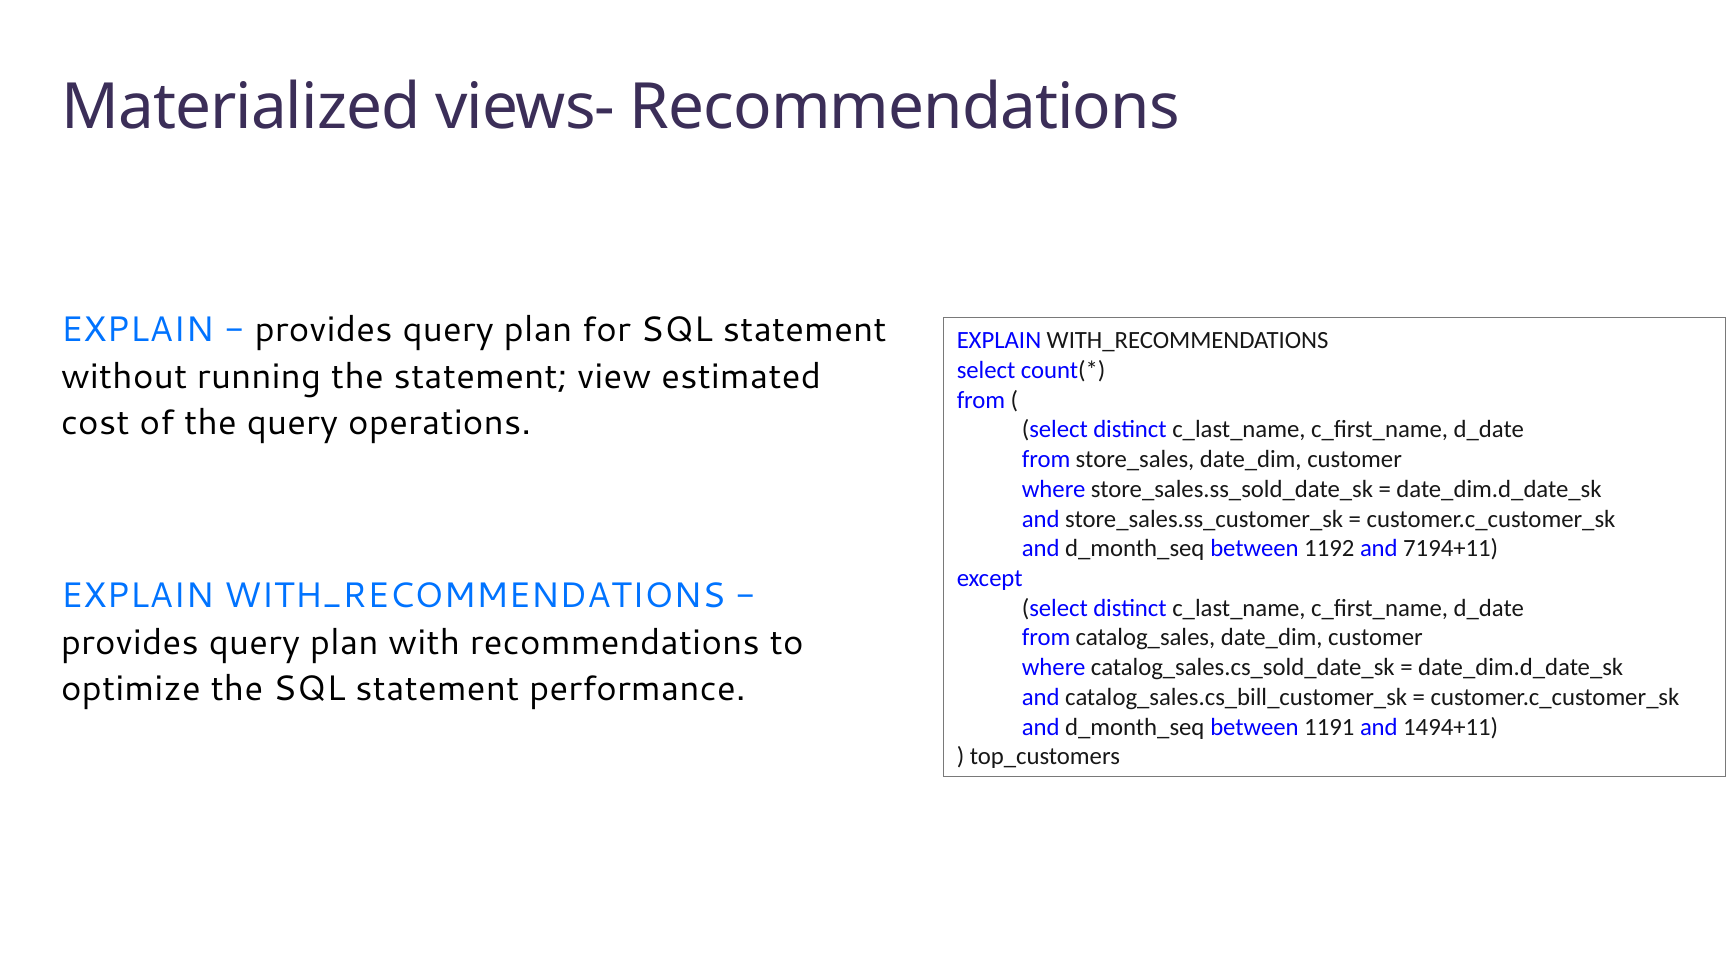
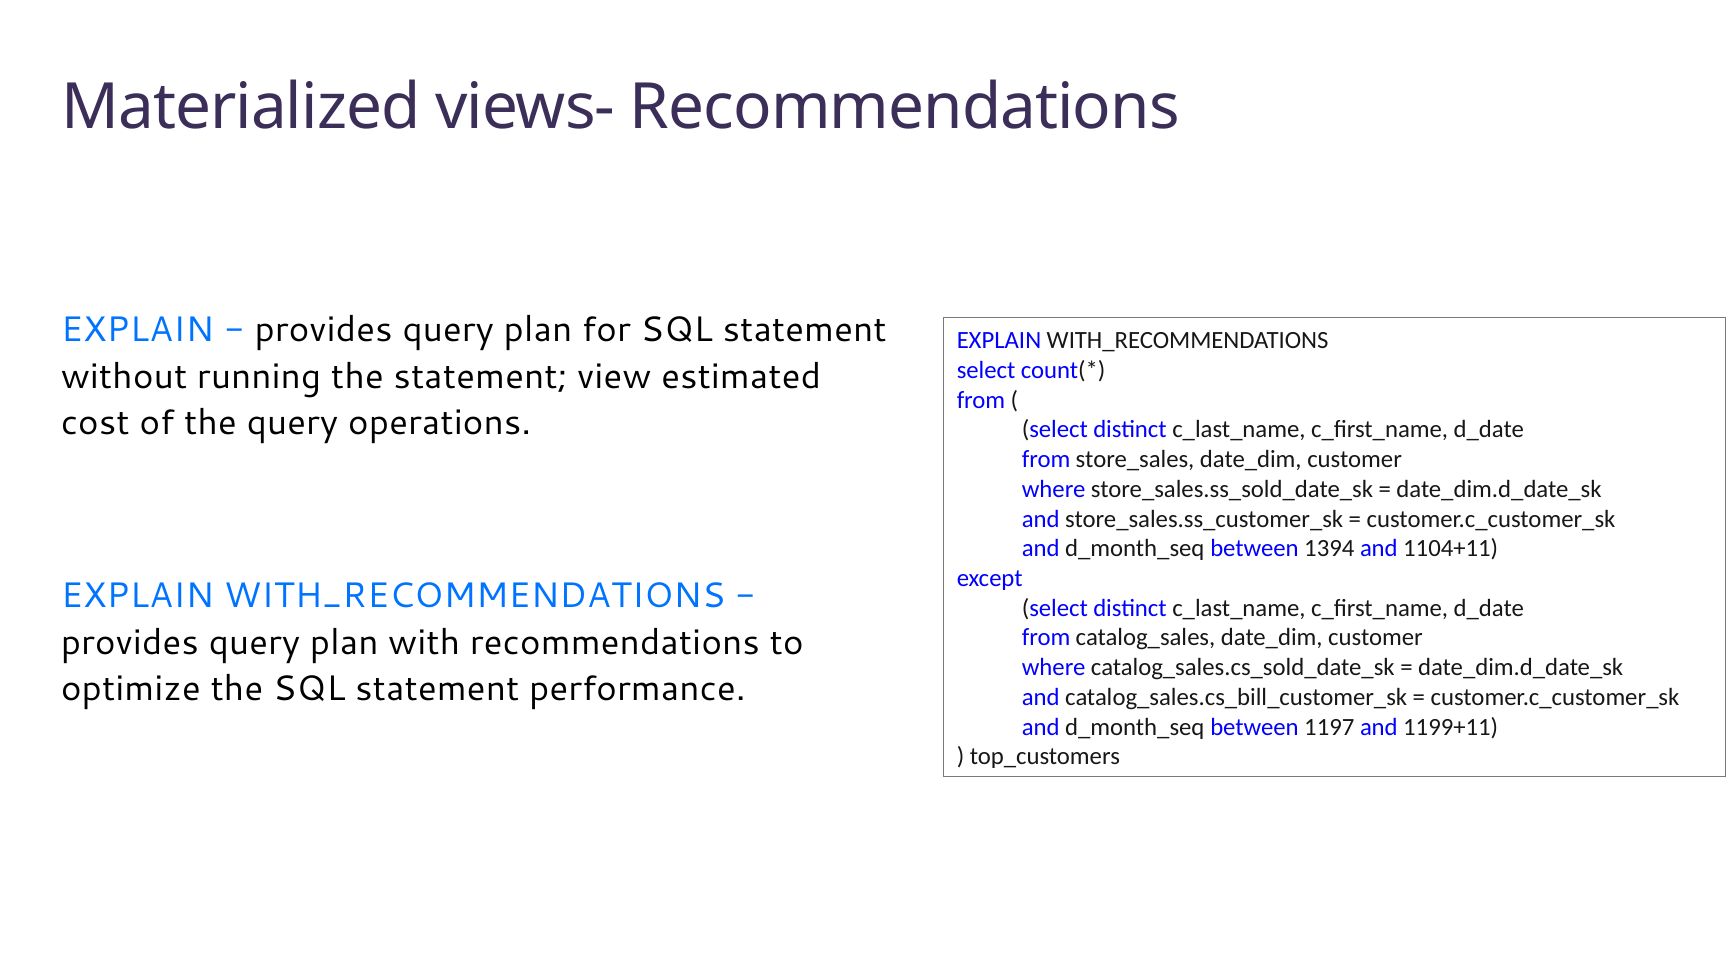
1192: 1192 -> 1394
7194+11: 7194+11 -> 1104+11
1191: 1191 -> 1197
1494+11: 1494+11 -> 1199+11
